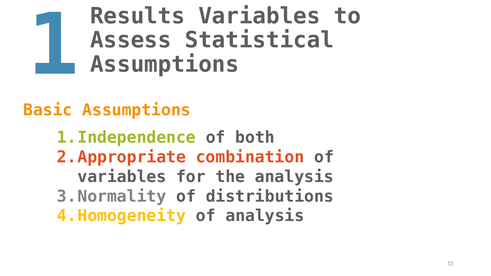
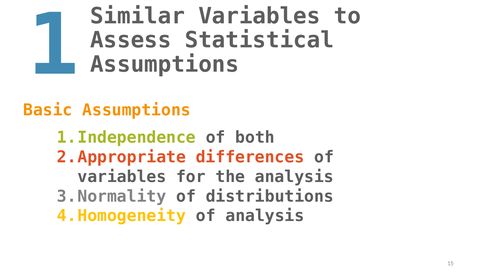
Results: Results -> Similar
combination: combination -> differences
